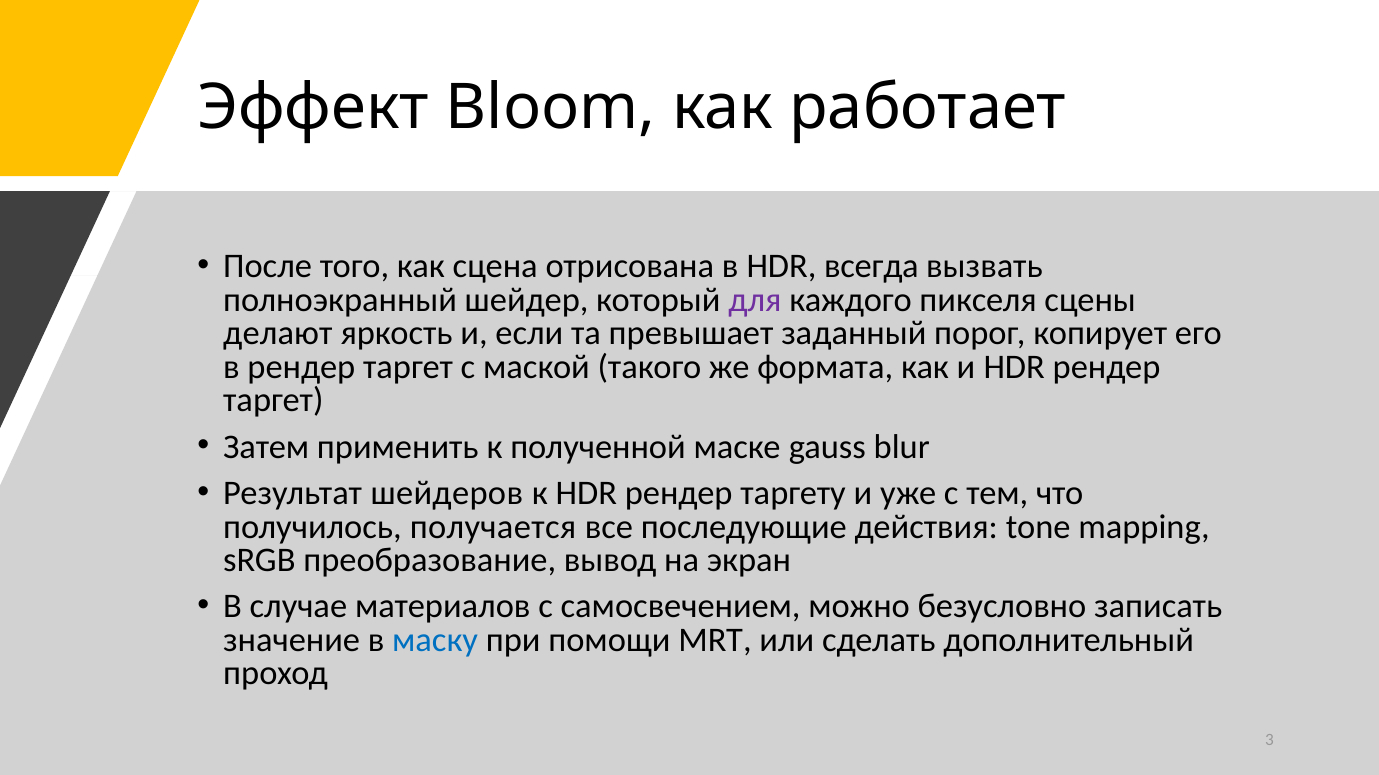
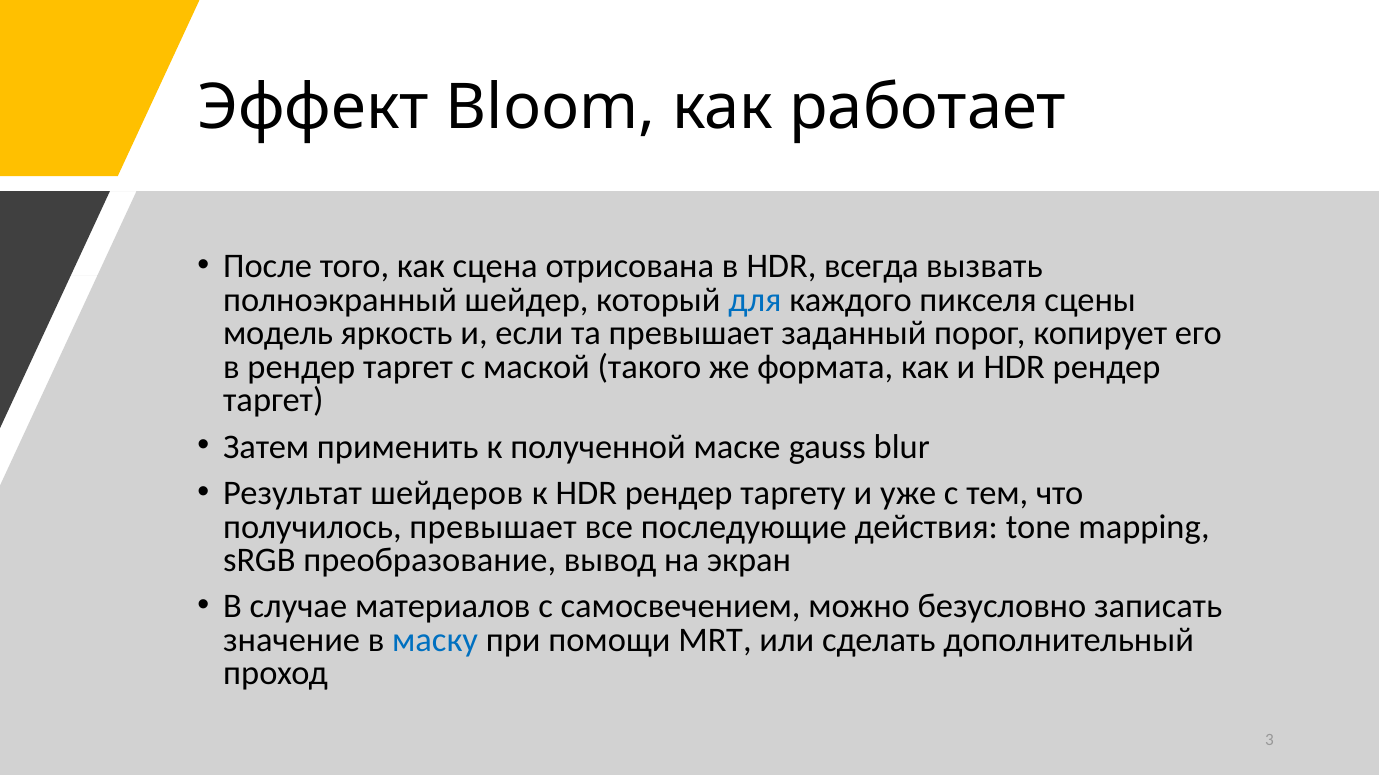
для colour: purple -> blue
делают: делают -> модель
получилось получается: получается -> превышает
